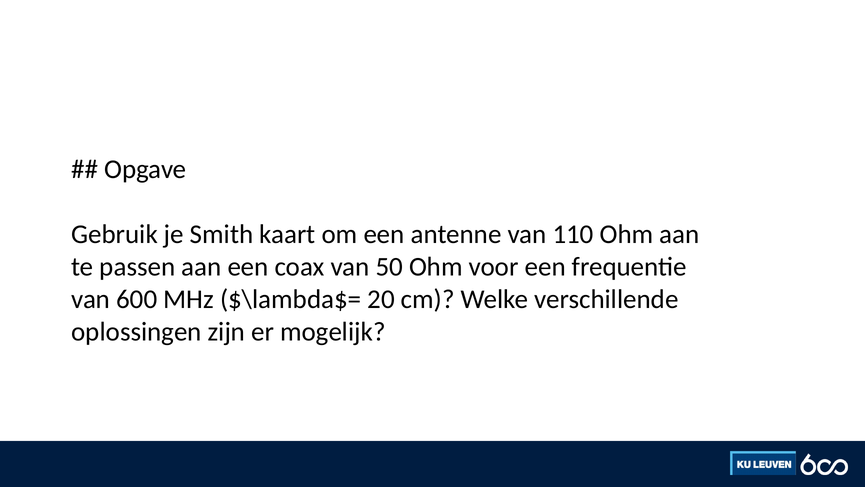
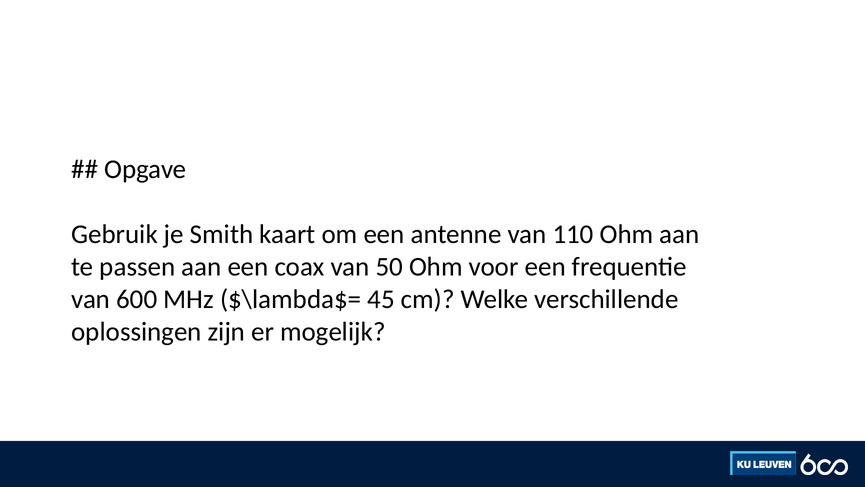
20: 20 -> 45
